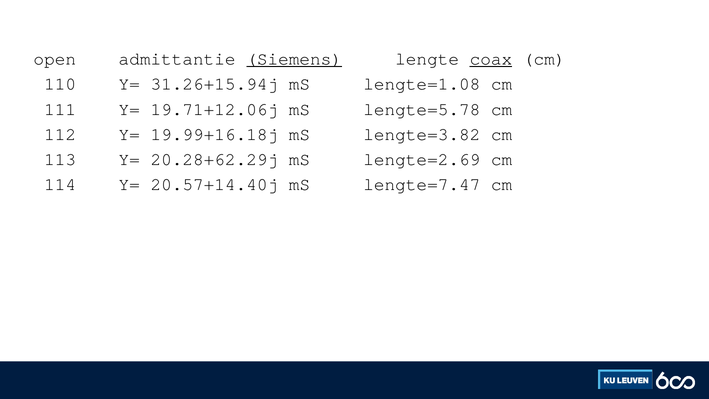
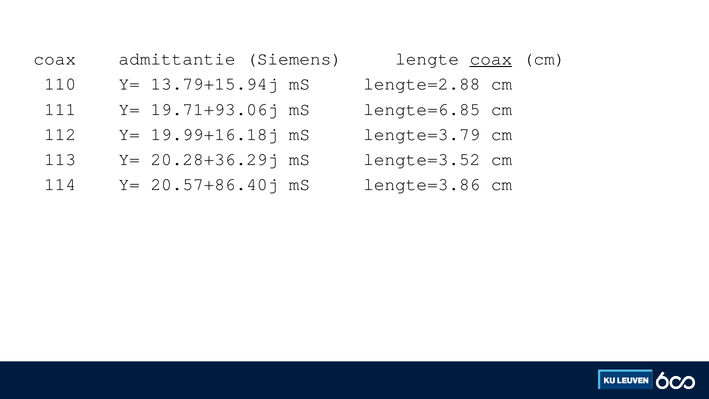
open at (55, 59): open -> coax
Siemens underline: present -> none
31.26+15.94j: 31.26+15.94j -> 13.79+15.94j
lengte=1.08: lengte=1.08 -> lengte=2.88
19.71+12.06j: 19.71+12.06j -> 19.71+93.06j
lengte=5.78: lengte=5.78 -> lengte=6.85
lengte=3.82: lengte=3.82 -> lengte=3.79
20.28+62.29j: 20.28+62.29j -> 20.28+36.29j
lengte=2.69: lengte=2.69 -> lengte=3.52
20.57+14.40j: 20.57+14.40j -> 20.57+86.40j
lengte=7.47: lengte=7.47 -> lengte=3.86
